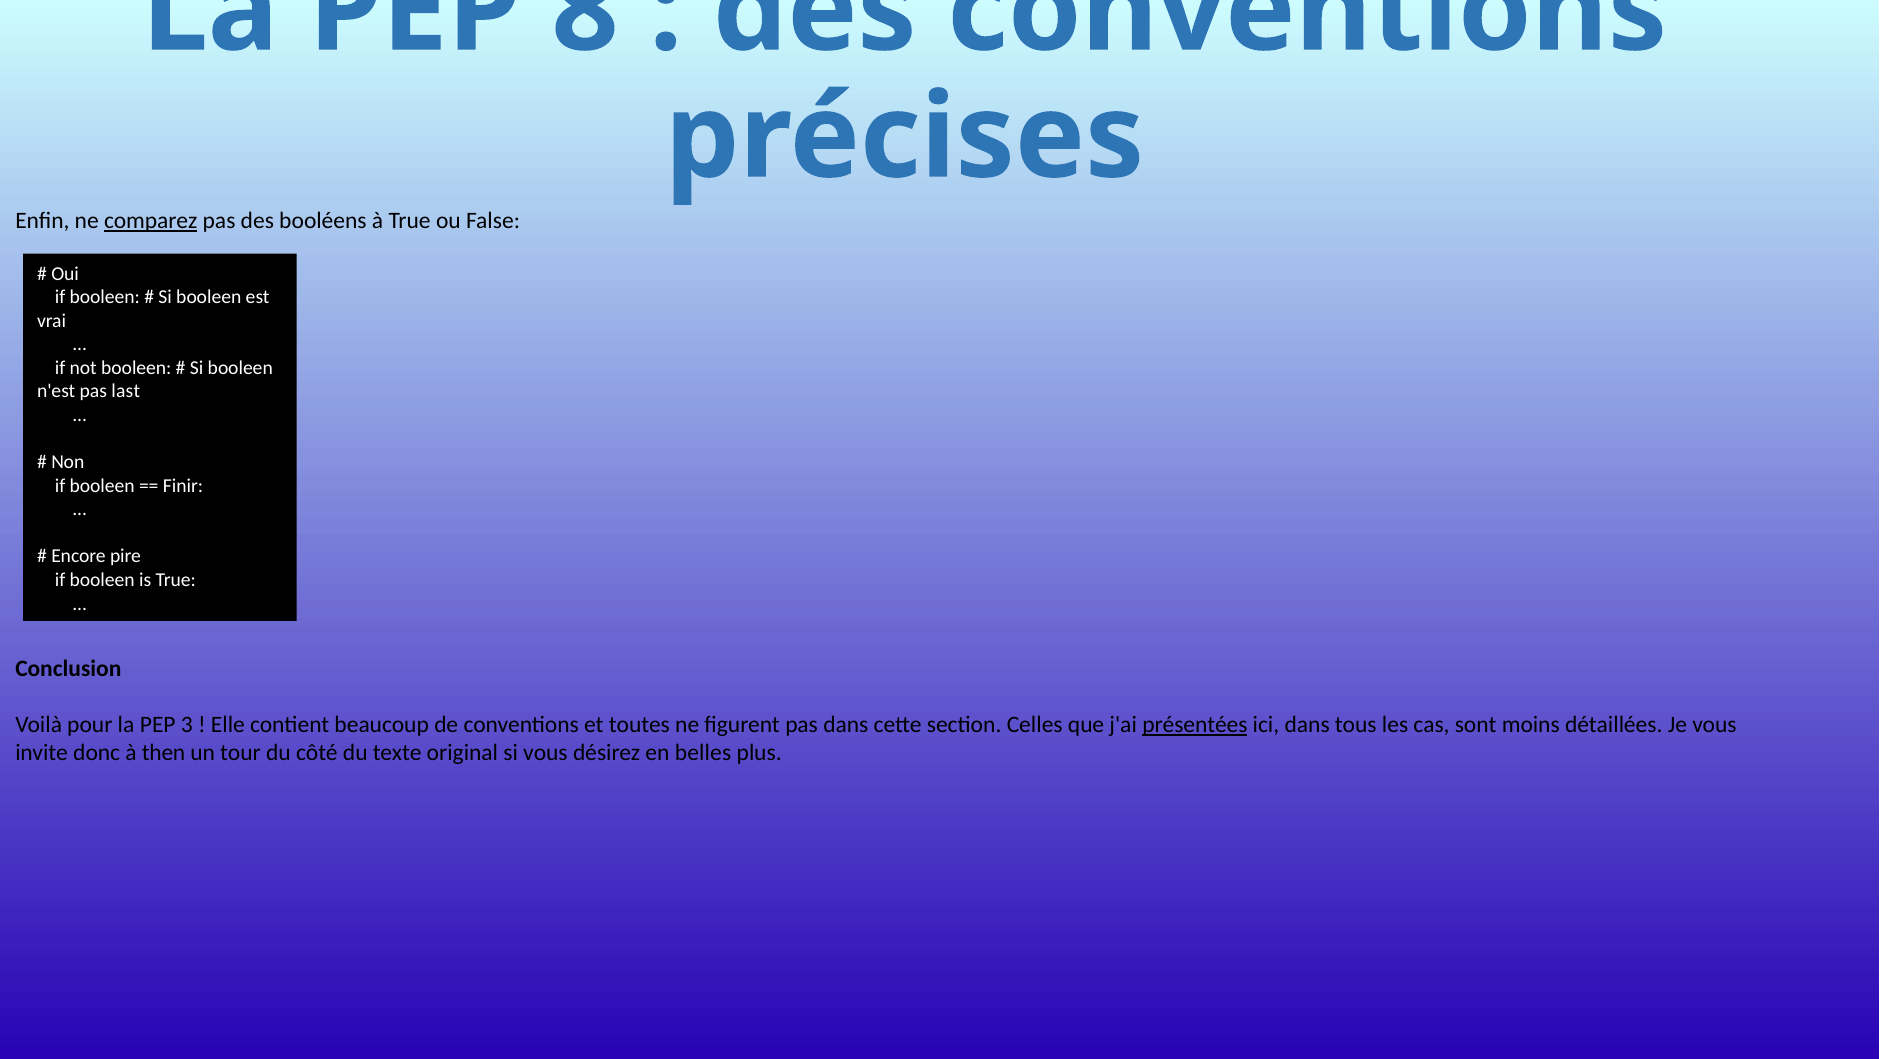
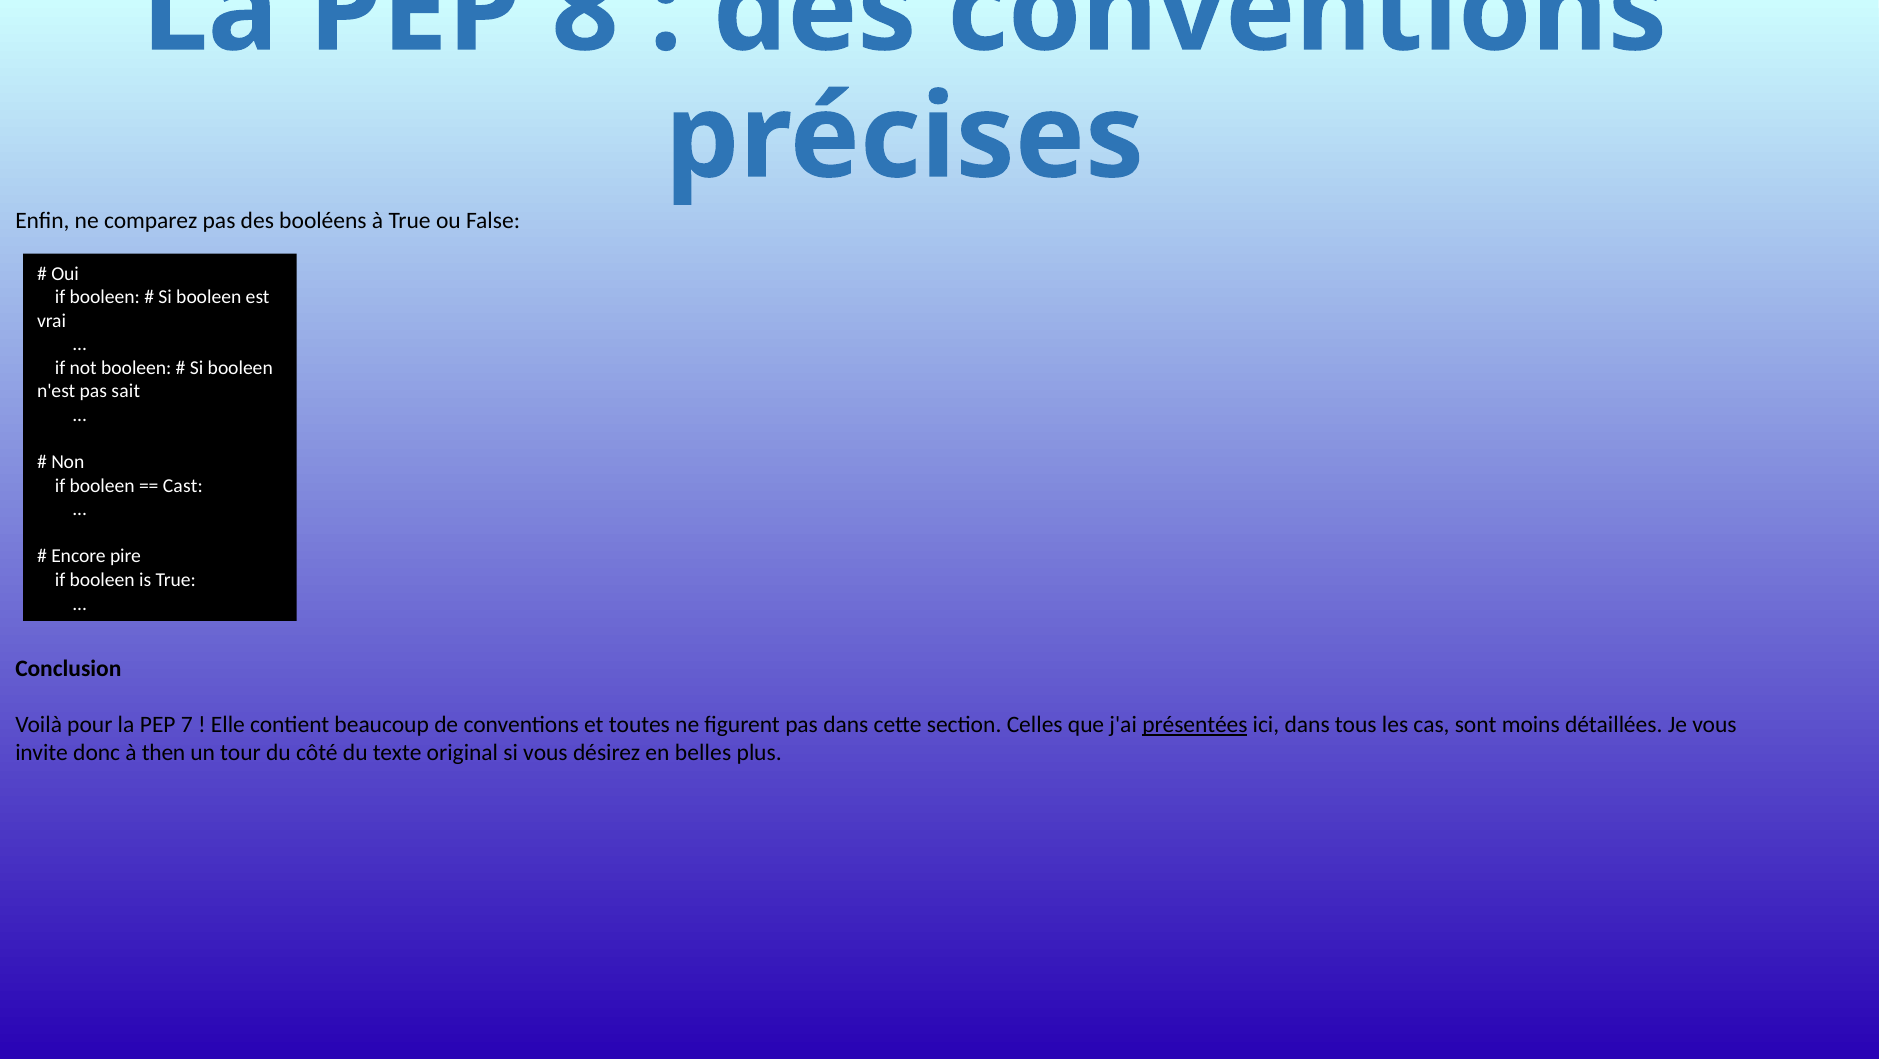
comparez underline: present -> none
last: last -> sait
Finir: Finir -> Cast
3: 3 -> 7
